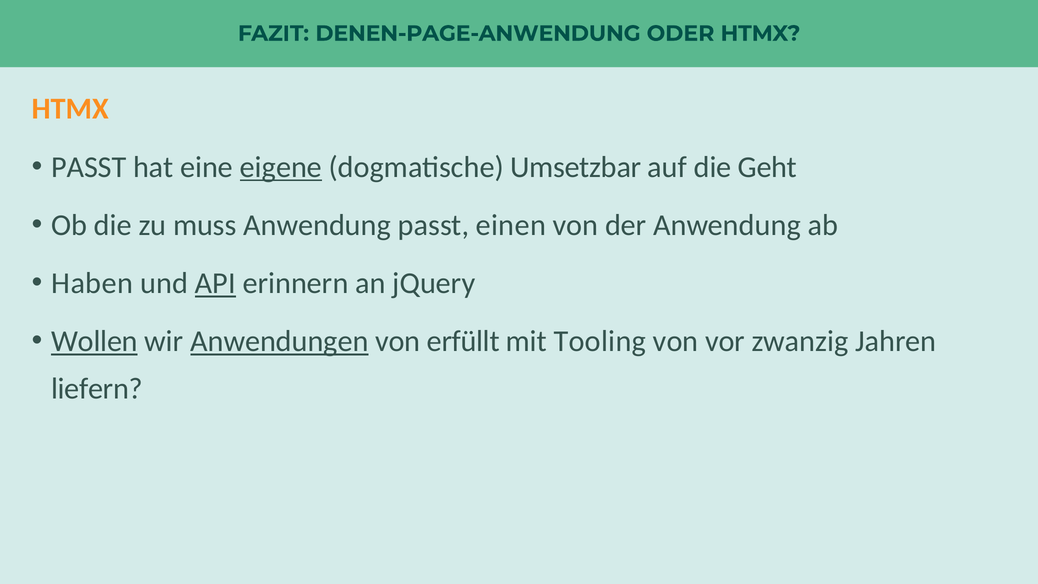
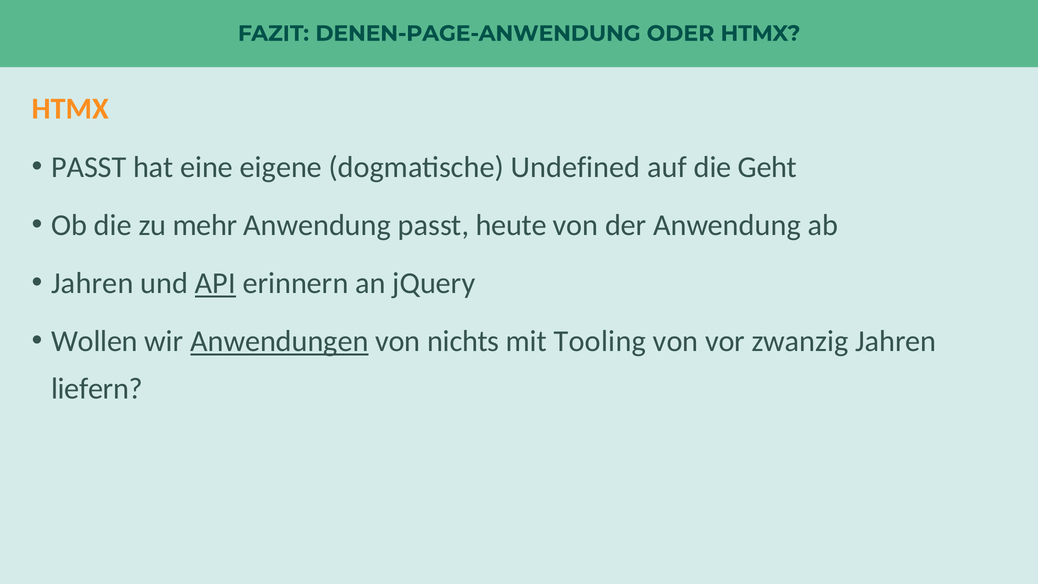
eigene underline: present -> none
Umsetzbar: Umsetzbar -> Undefined
muss: muss -> mehr
einen: einen -> heute
Haben at (92, 283): Haben -> Jahren
Wollen underline: present -> none
erfüllt: erfüllt -> nichts
